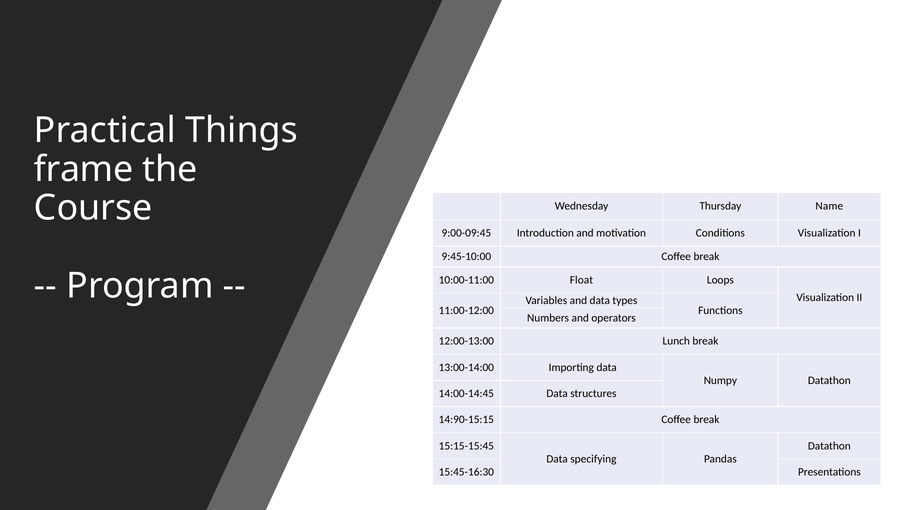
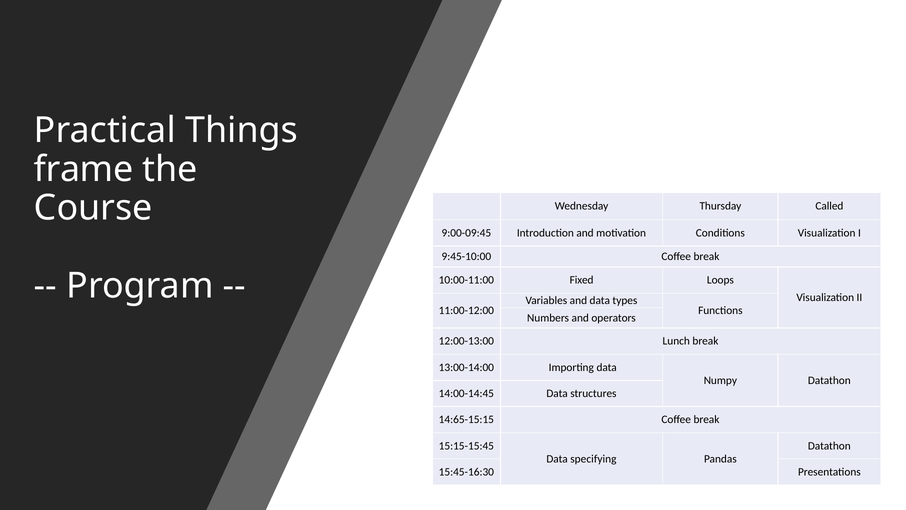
Name: Name -> Called
Float: Float -> Fixed
14:90-15:15: 14:90-15:15 -> 14:65-15:15
